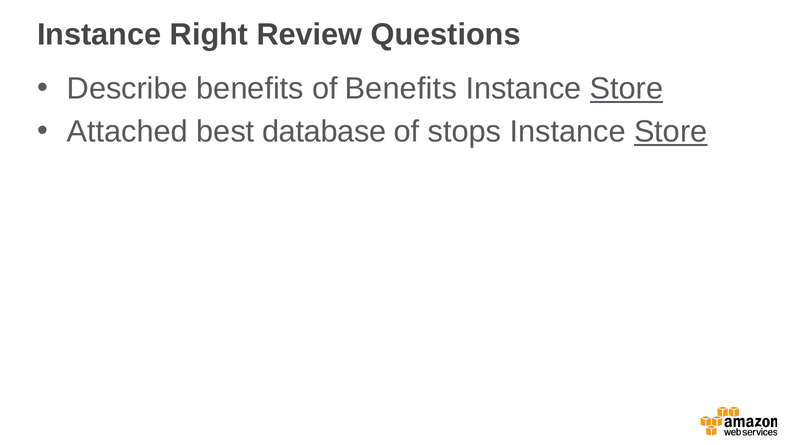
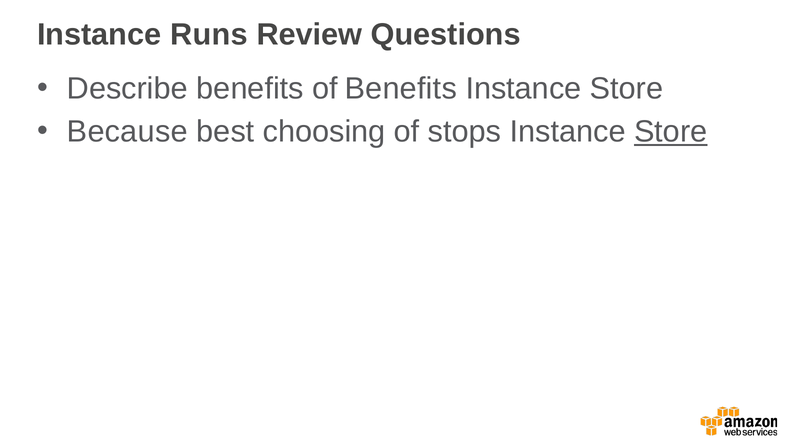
Right: Right -> Runs
Store at (627, 89) underline: present -> none
Attached: Attached -> Because
database: database -> choosing
